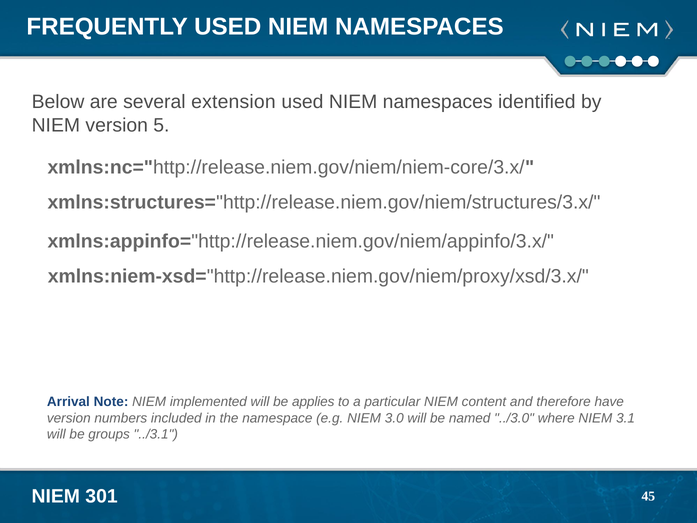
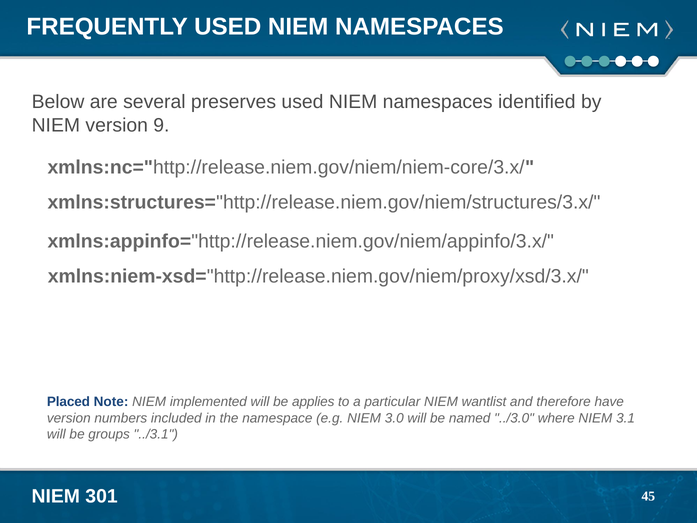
extension: extension -> preserves
5: 5 -> 9
Arrival: Arrival -> Placed
content: content -> wantlist
